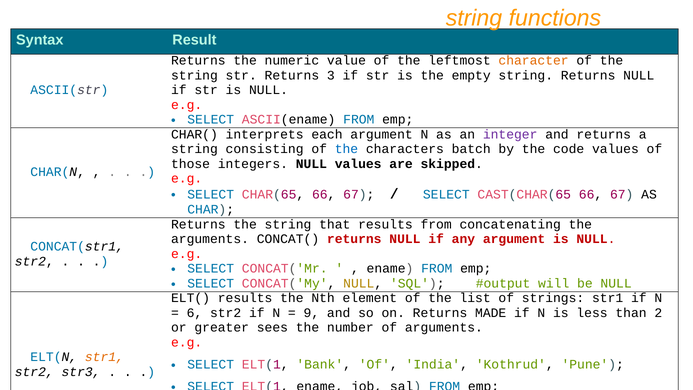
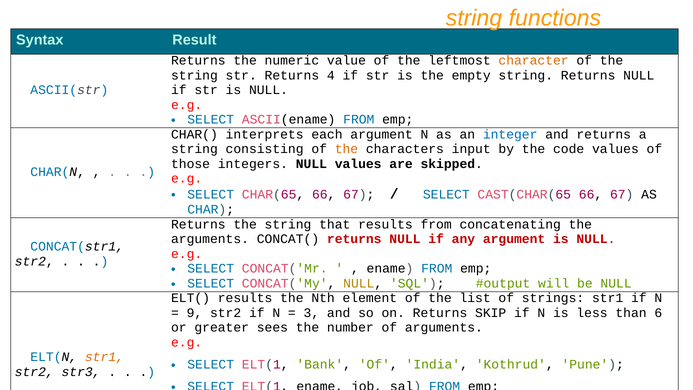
3: 3 -> 4
integer colour: purple -> blue
the at (346, 149) colour: blue -> orange
batch: batch -> input
6: 6 -> 9
9: 9 -> 3
MADE: MADE -> SKIP
2: 2 -> 6
